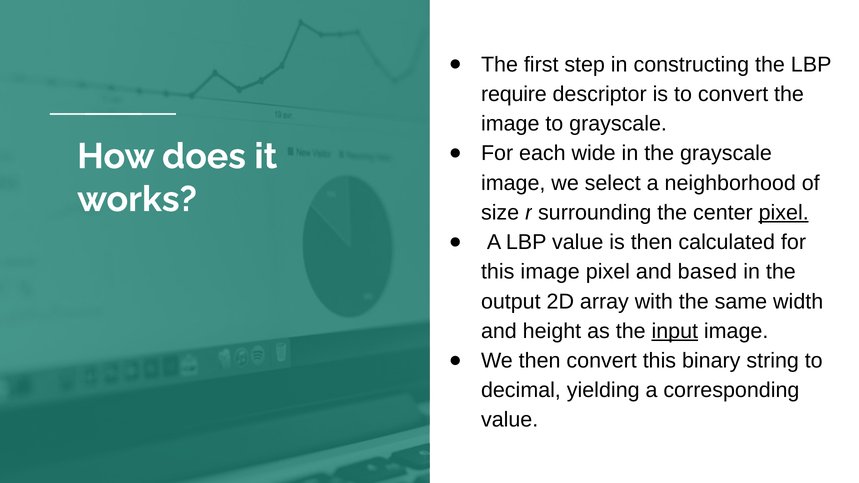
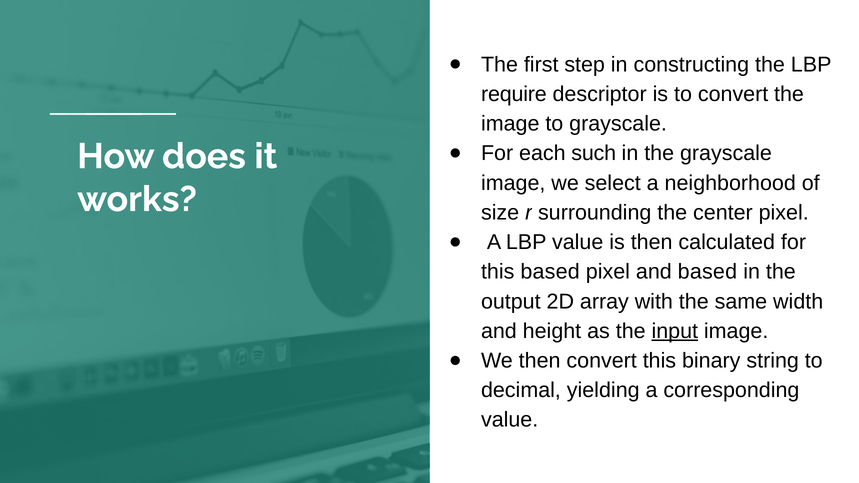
wide: wide -> such
pixel at (784, 213) underline: present -> none
this image: image -> based
